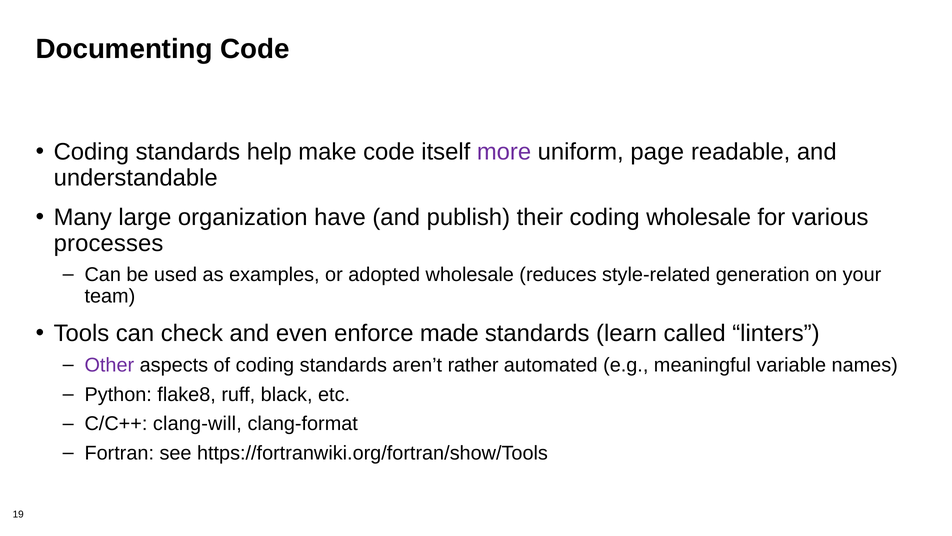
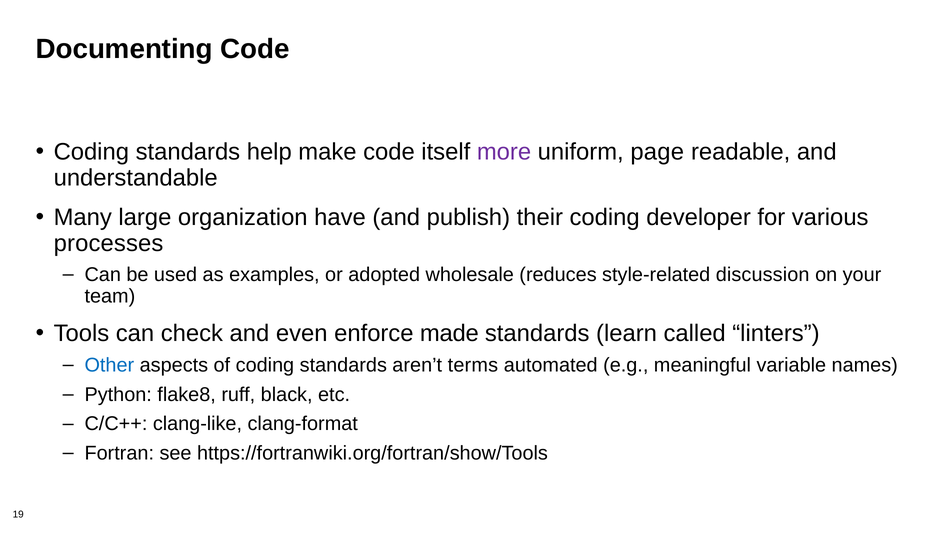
coding wholesale: wholesale -> developer
generation: generation -> discussion
Other colour: purple -> blue
rather: rather -> terms
clang-will: clang-will -> clang-like
